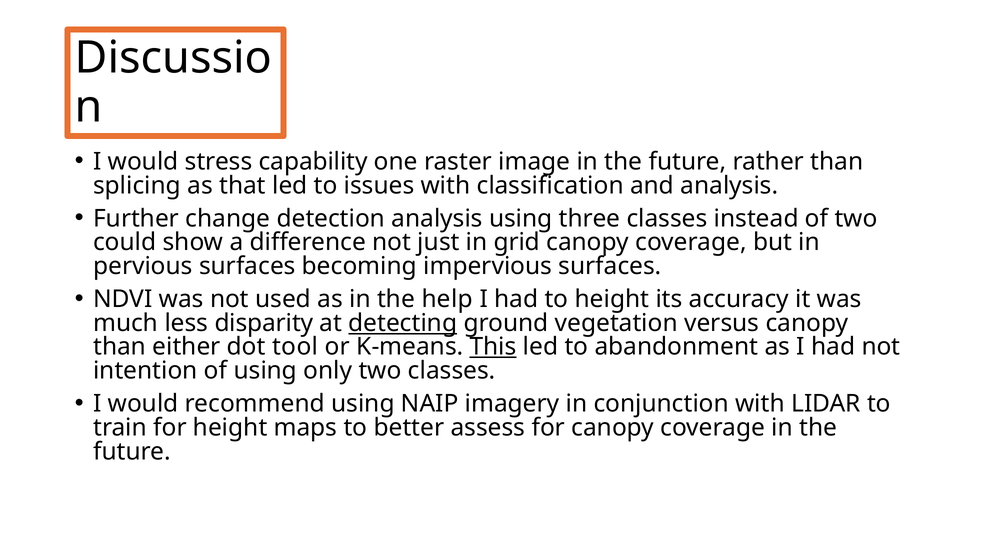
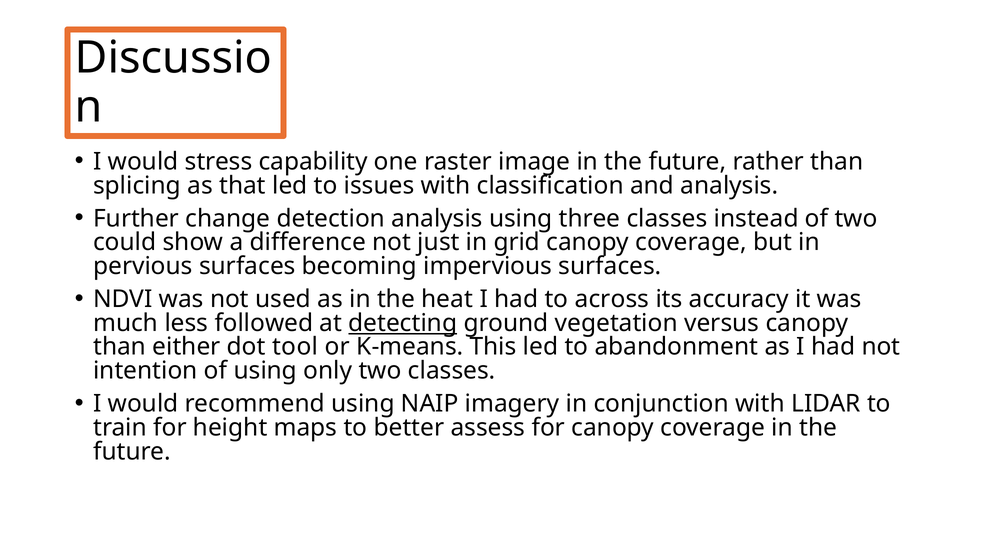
help: help -> heat
to height: height -> across
disparity: disparity -> followed
This underline: present -> none
